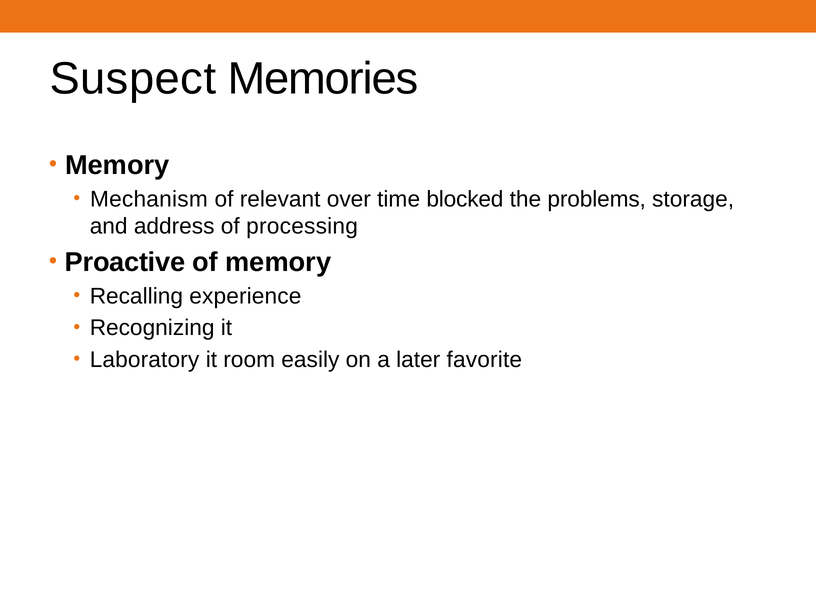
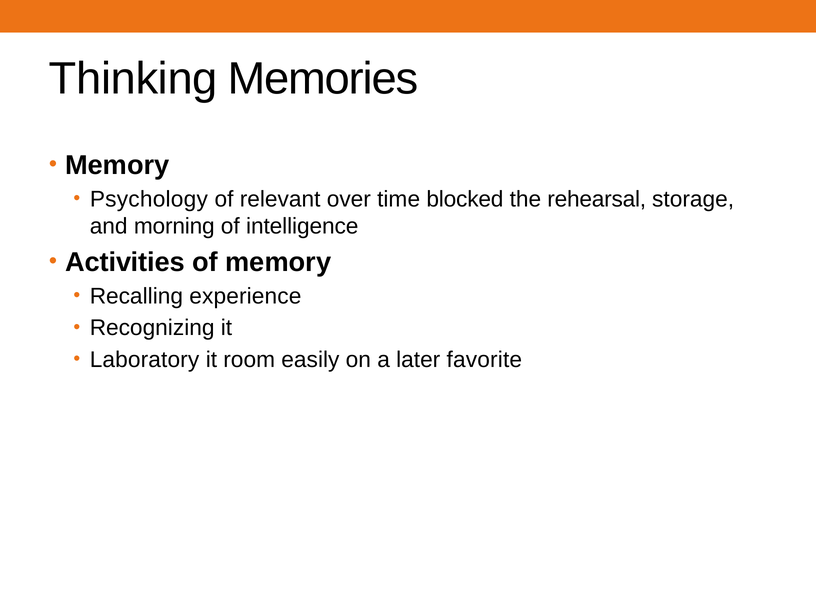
Suspect: Suspect -> Thinking
Mechanism: Mechanism -> Psychology
problems: problems -> rehearsal
address: address -> morning
processing: processing -> intelligence
Proactive: Proactive -> Activities
